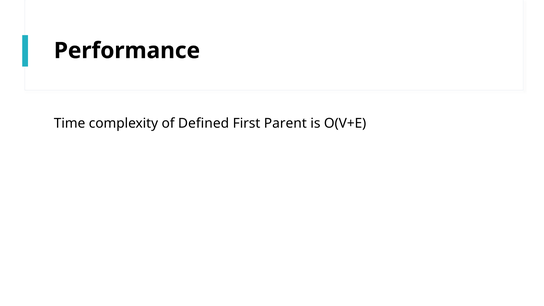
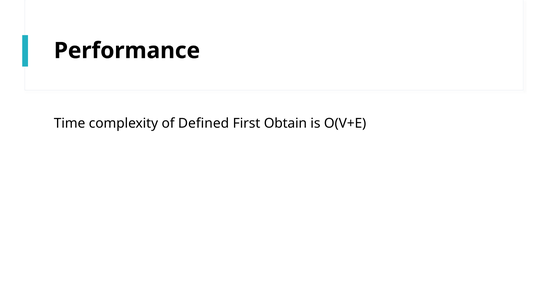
Parent: Parent -> Obtain
